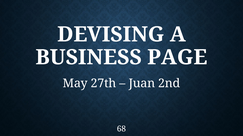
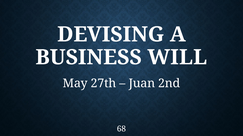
PAGE: PAGE -> WILL
